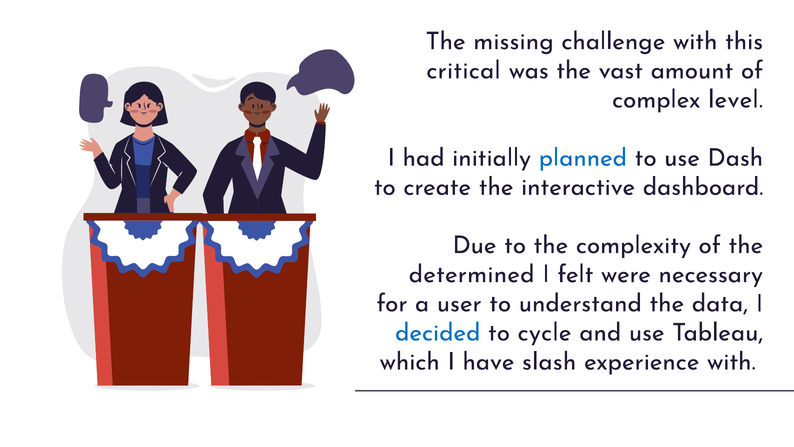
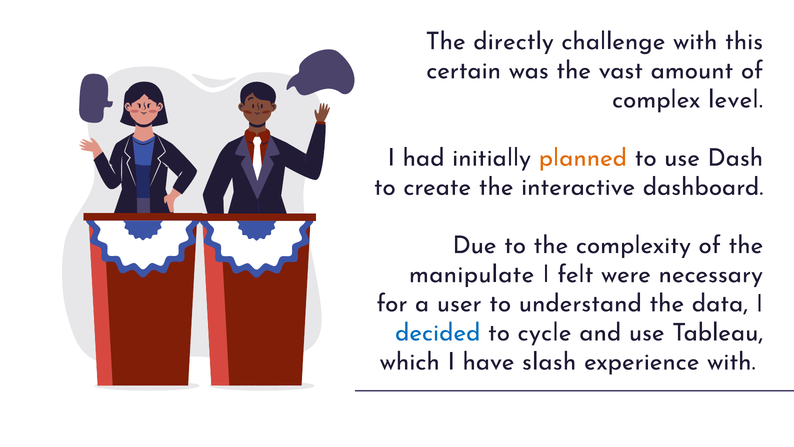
missing: missing -> directly
critical: critical -> certain
planned colour: blue -> orange
determined: determined -> manipulate
